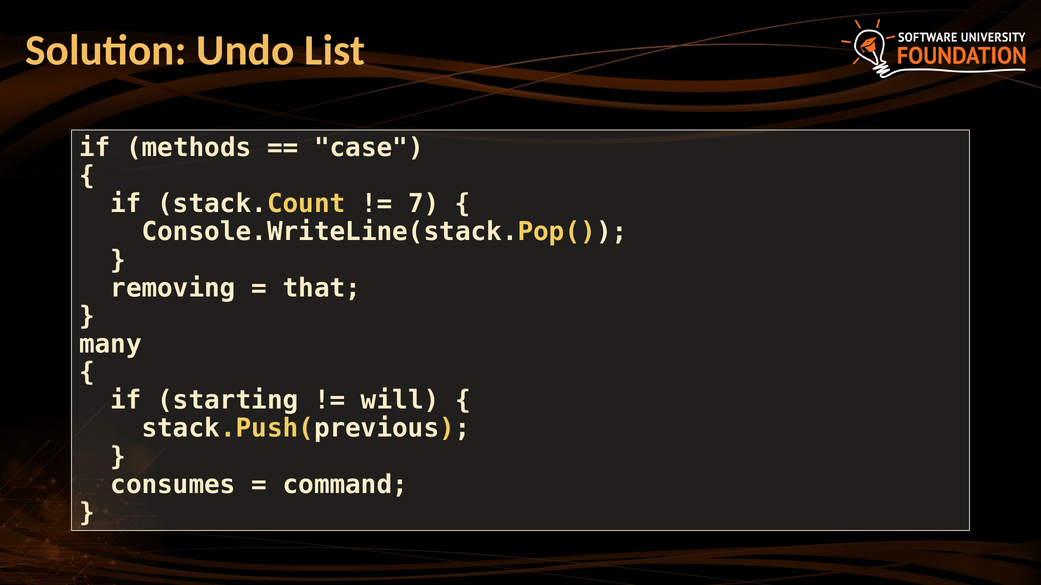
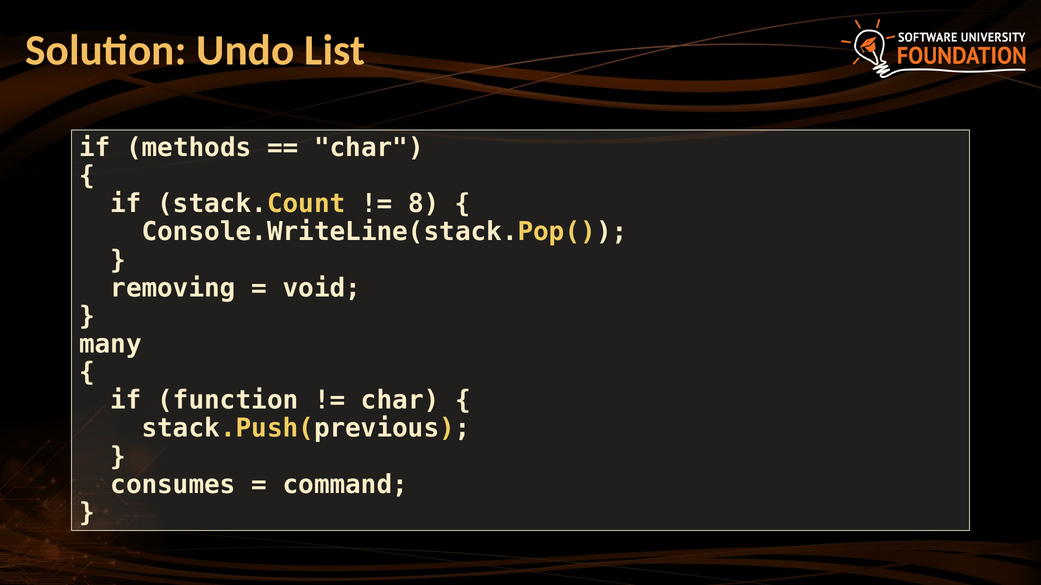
case at (369, 148): case -> char
7: 7 -> 8
that: that -> void
starting: starting -> function
will at (400, 401): will -> char
